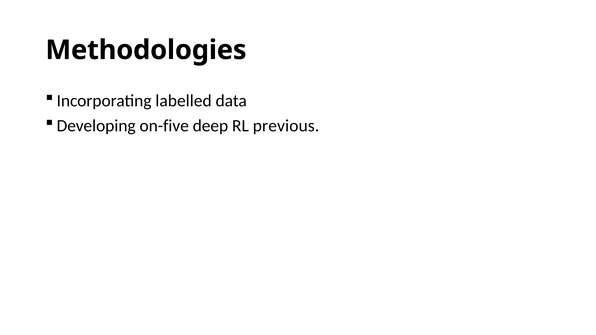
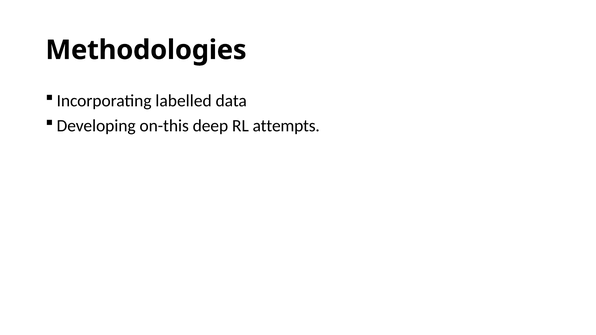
on-five: on-five -> on-this
previous: previous -> attempts
